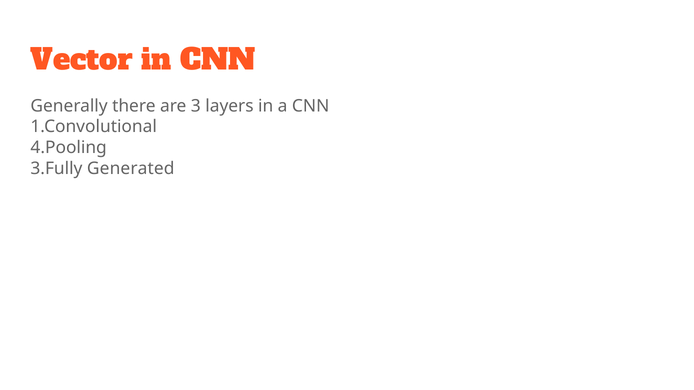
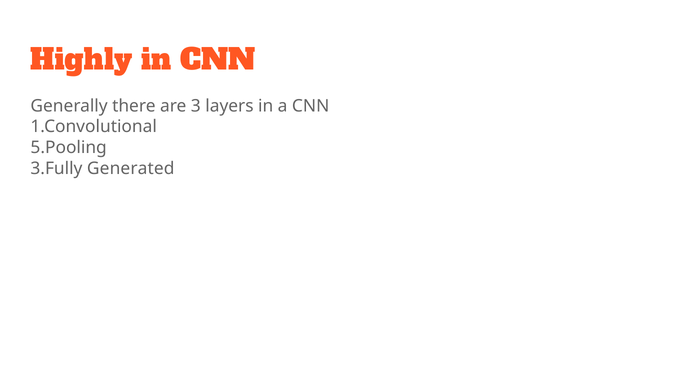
Vector: Vector -> Highly
4.Pooling: 4.Pooling -> 5.Pooling
